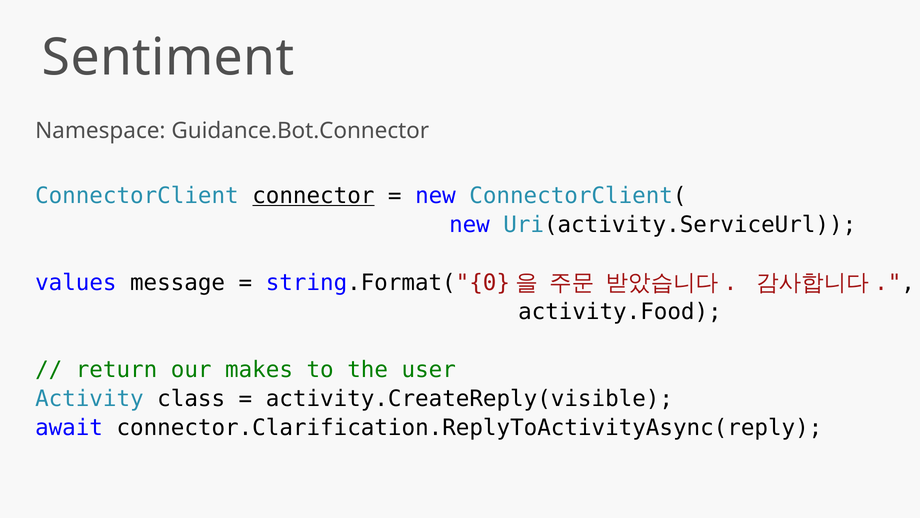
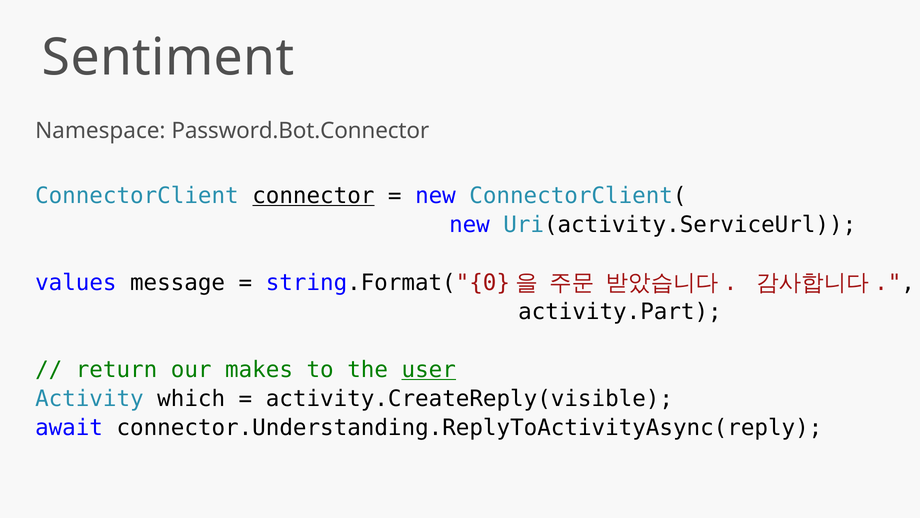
Guidance.Bot.Connector: Guidance.Bot.Connector -> Password.Bot.Connector
activity.Food: activity.Food -> activity.Part
user underline: none -> present
class: class -> which
connector.Clarification.ReplyToActivityAsync(reply: connector.Clarification.ReplyToActivityAsync(reply -> connector.Understanding.ReplyToActivityAsync(reply
